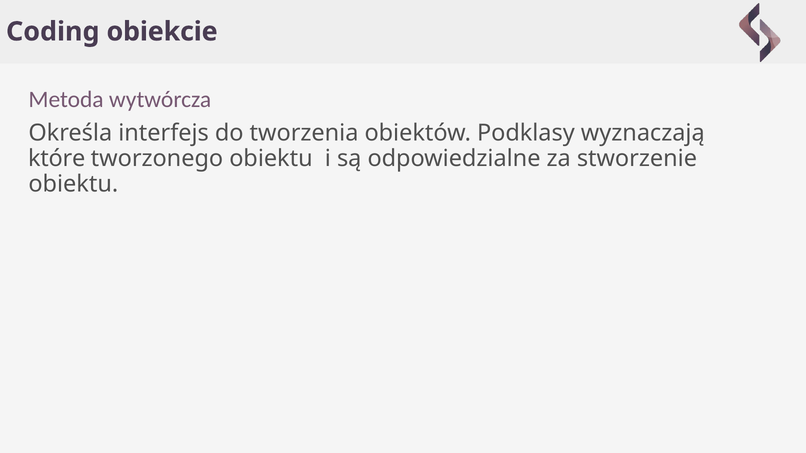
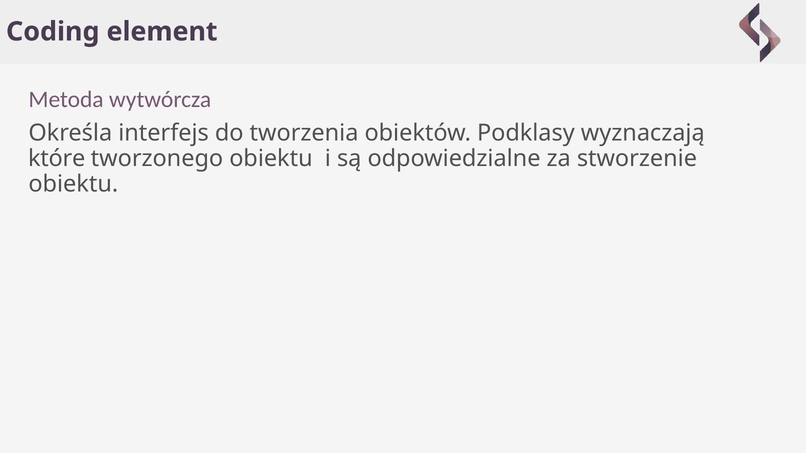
obiekcie: obiekcie -> element
